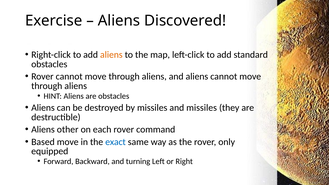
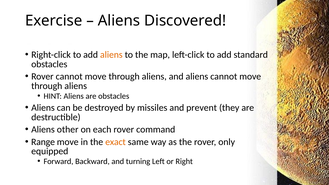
and missiles: missiles -> prevent
Based: Based -> Range
exact colour: blue -> orange
